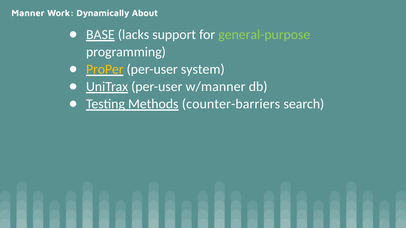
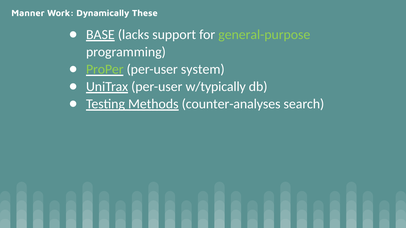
About: About -> These
ProPer colour: yellow -> light green
w/manner: w/manner -> w/typically
counter-barriers: counter-barriers -> counter-analyses
